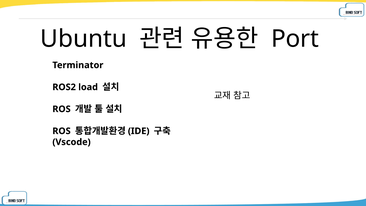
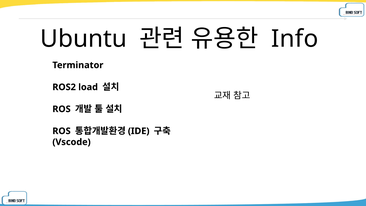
Port: Port -> Info
